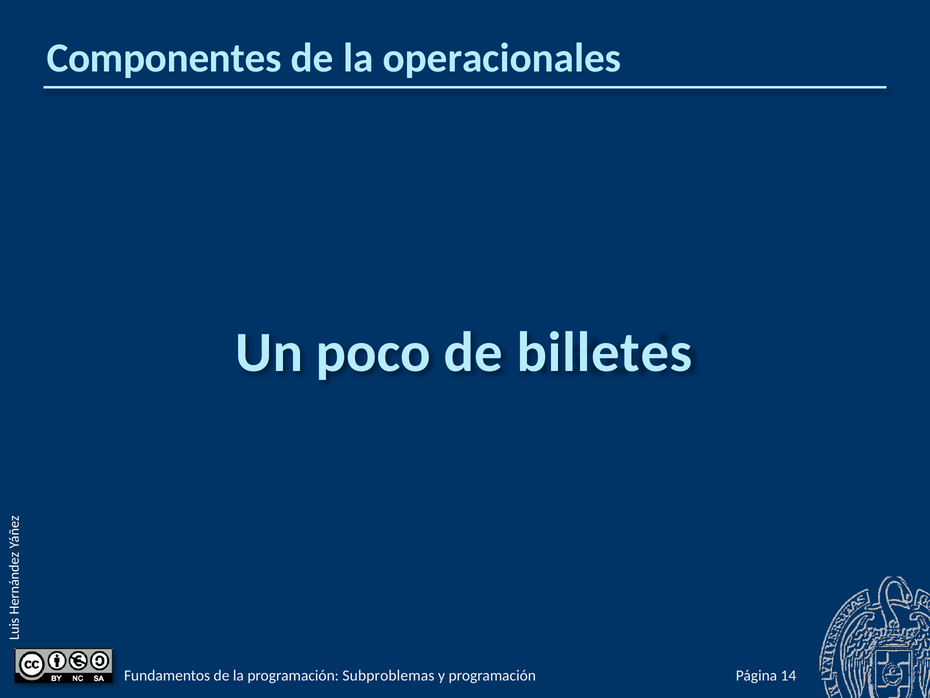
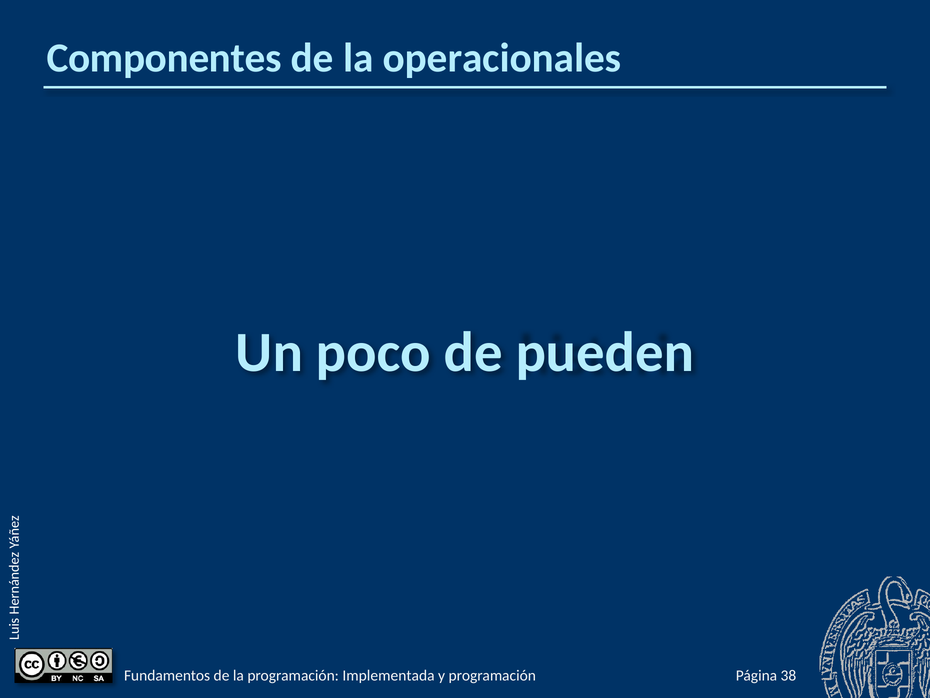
billetes: billetes -> pueden
14: 14 -> 38
Subproblemas: Subproblemas -> Implementada
